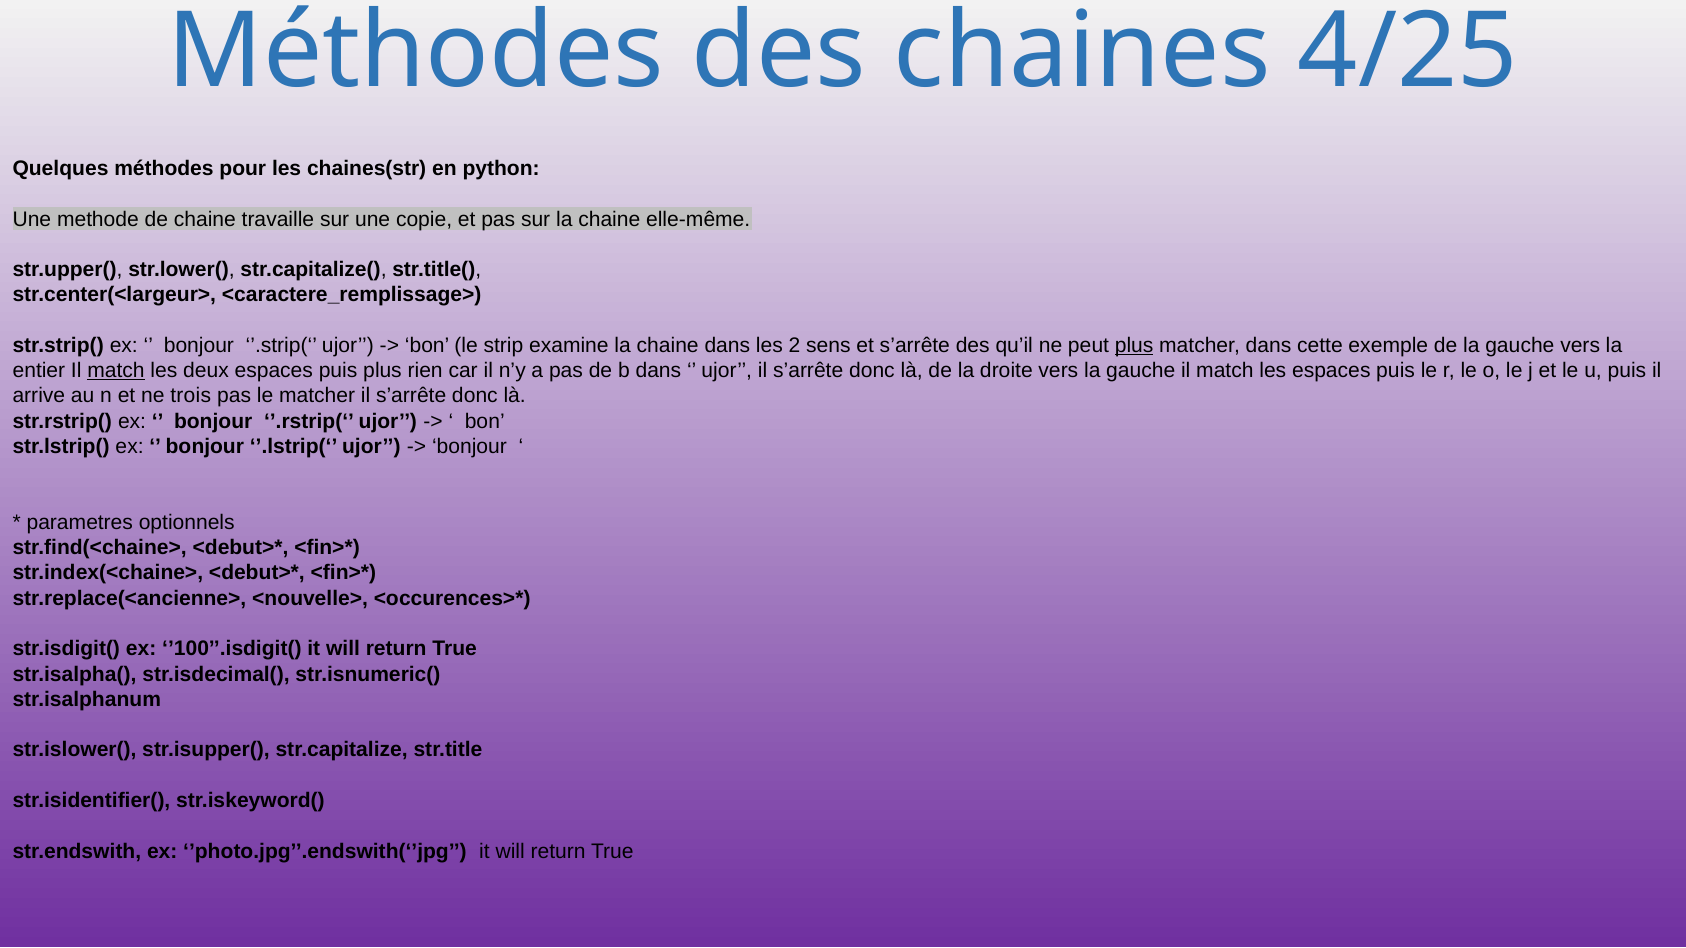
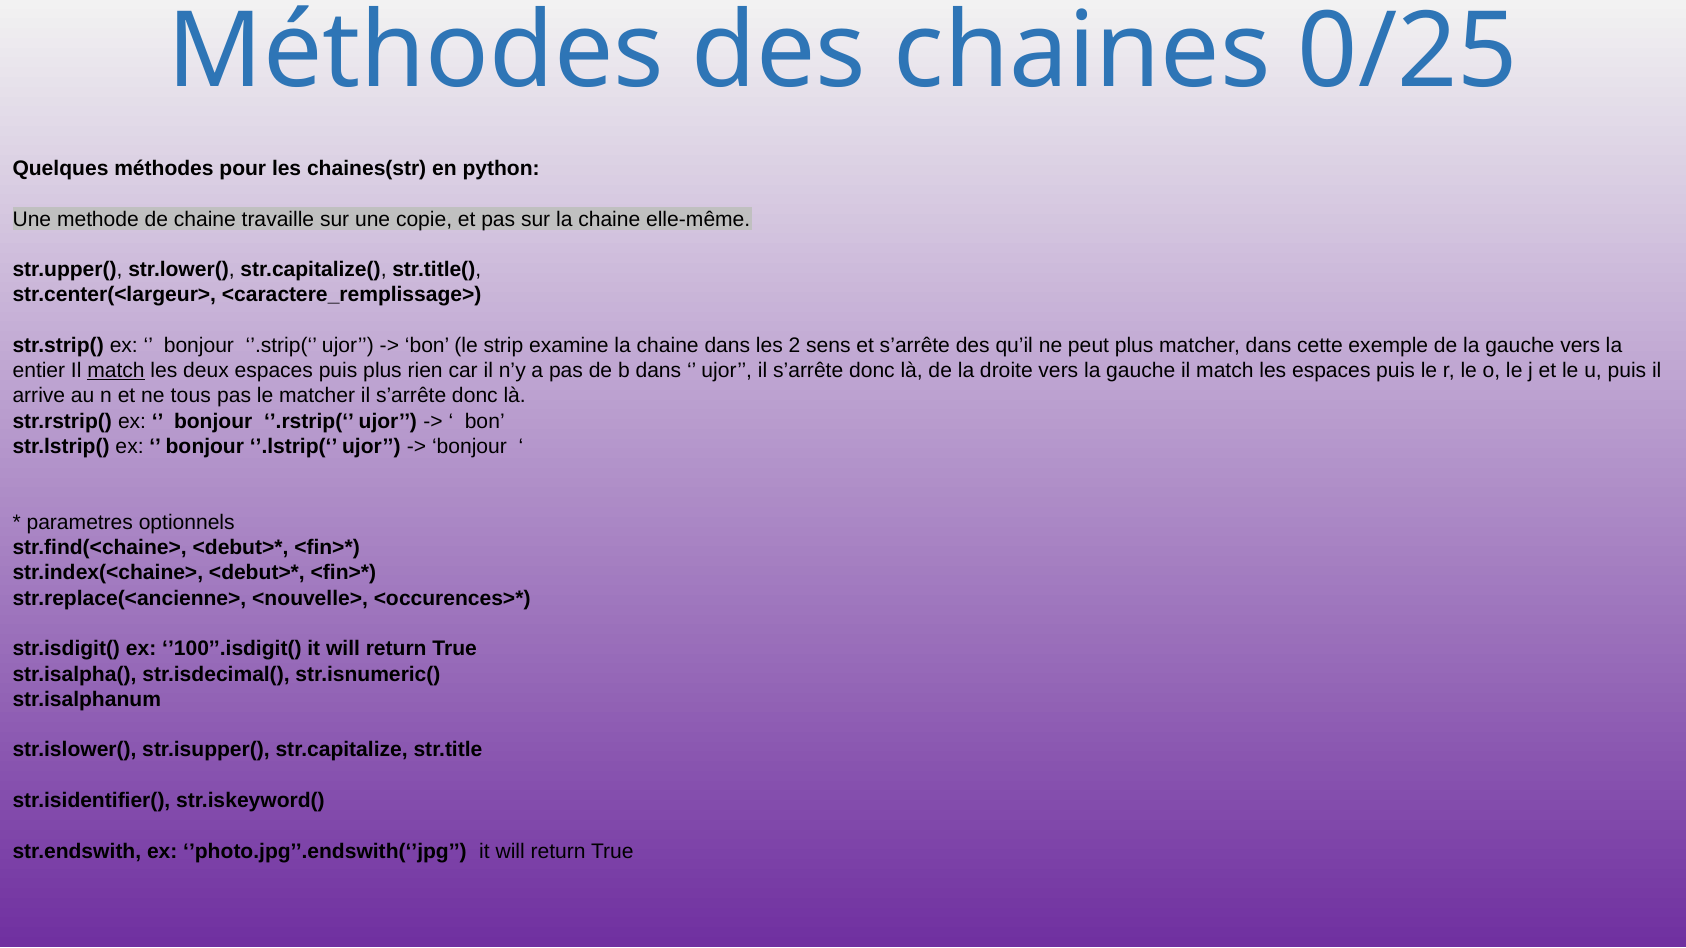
4/25: 4/25 -> 0/25
plus at (1134, 346) underline: present -> none
trois: trois -> tous
